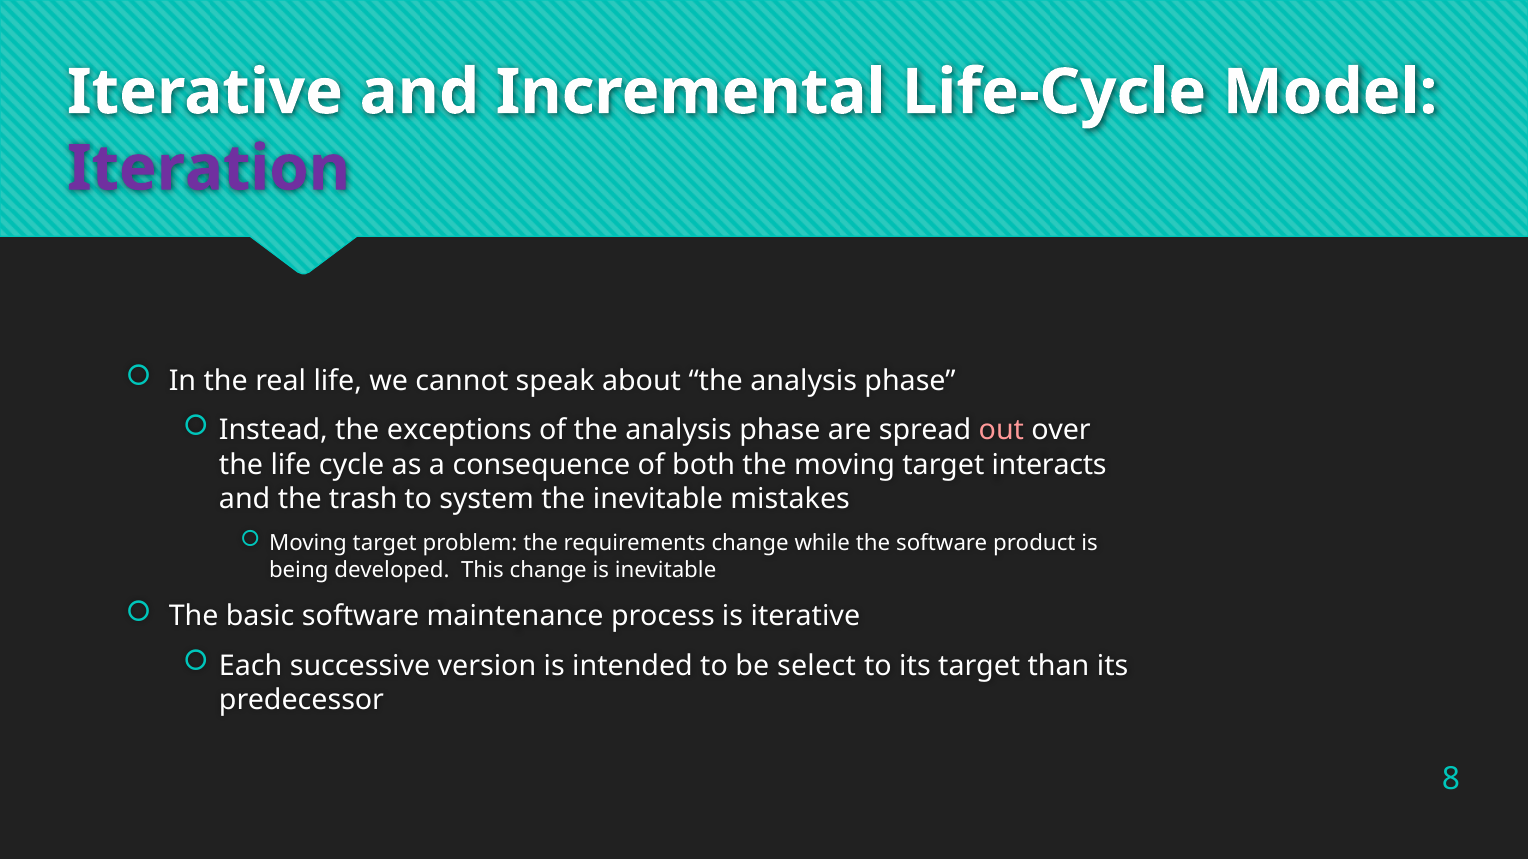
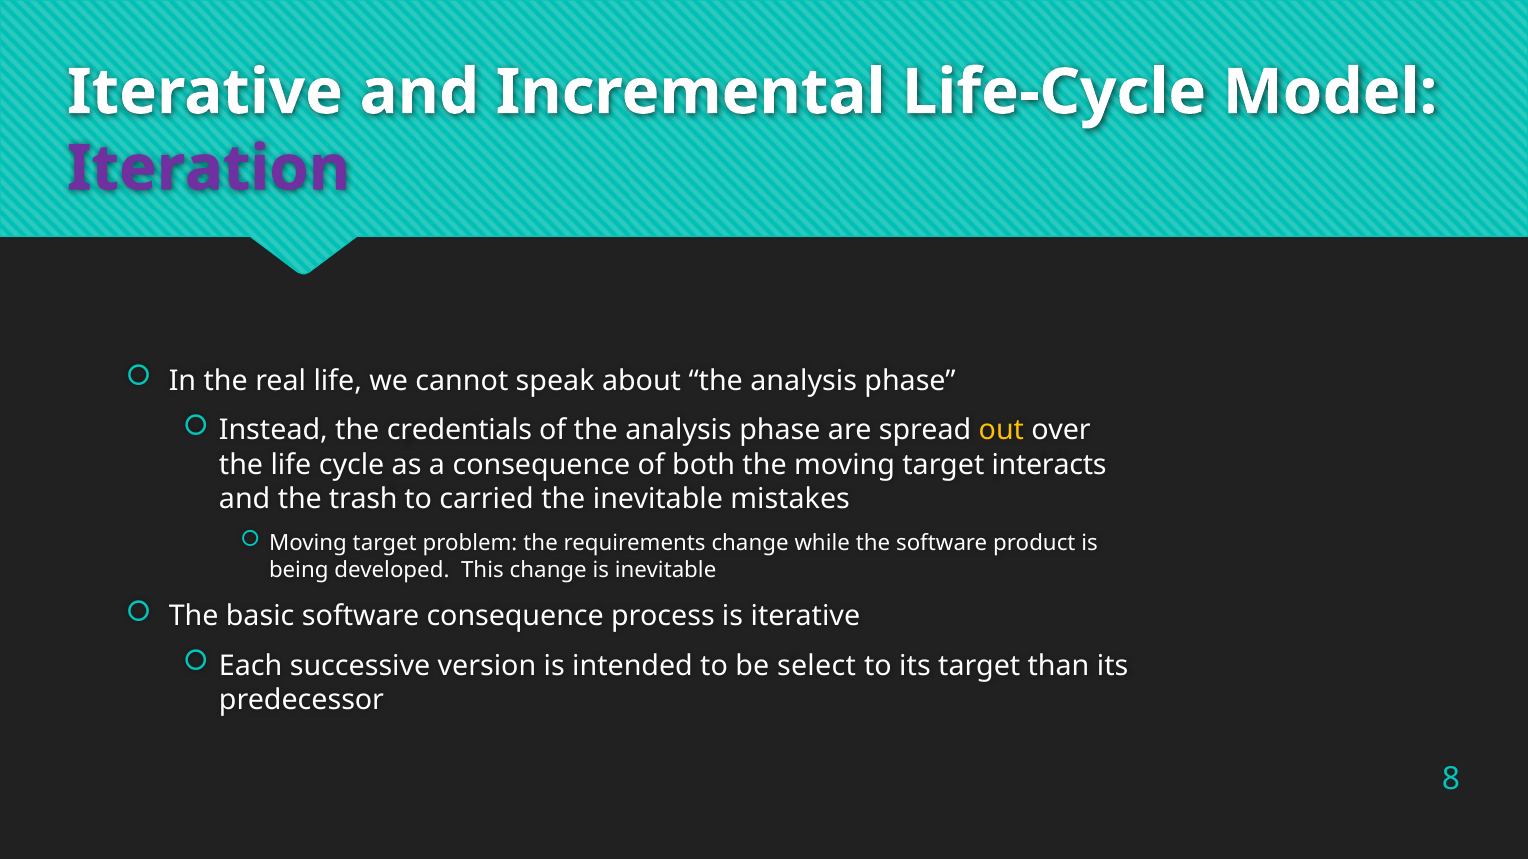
exceptions: exceptions -> credentials
out colour: pink -> yellow
system: system -> carried
software maintenance: maintenance -> consequence
